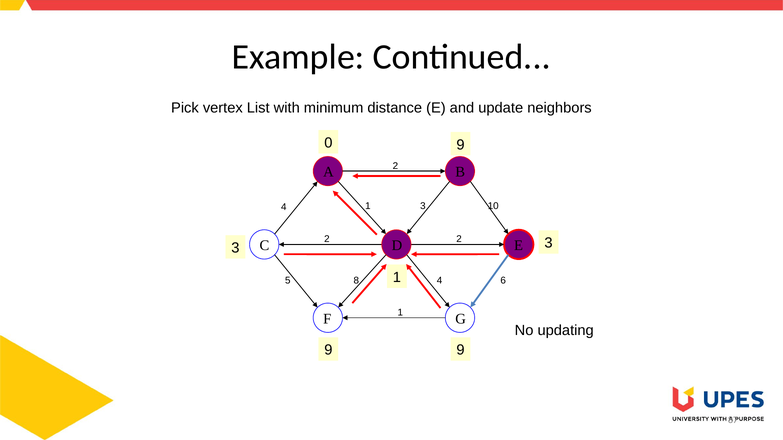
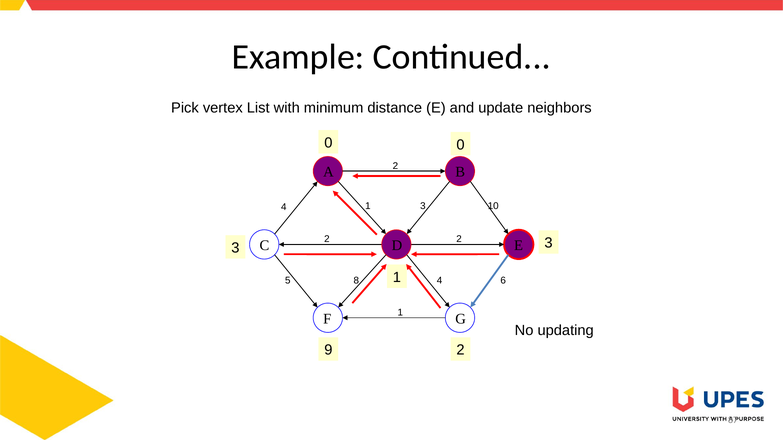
0 9: 9 -> 0
9 9: 9 -> 2
